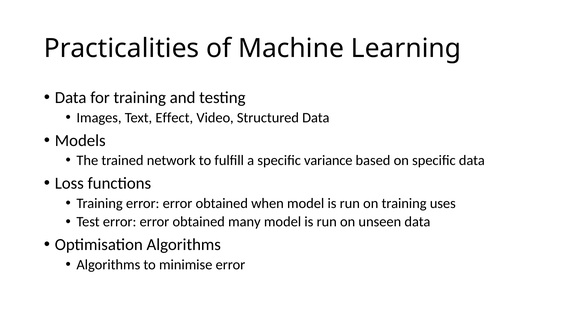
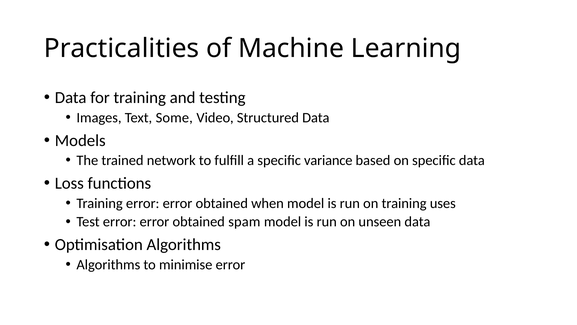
Effect: Effect -> Some
many: many -> spam
